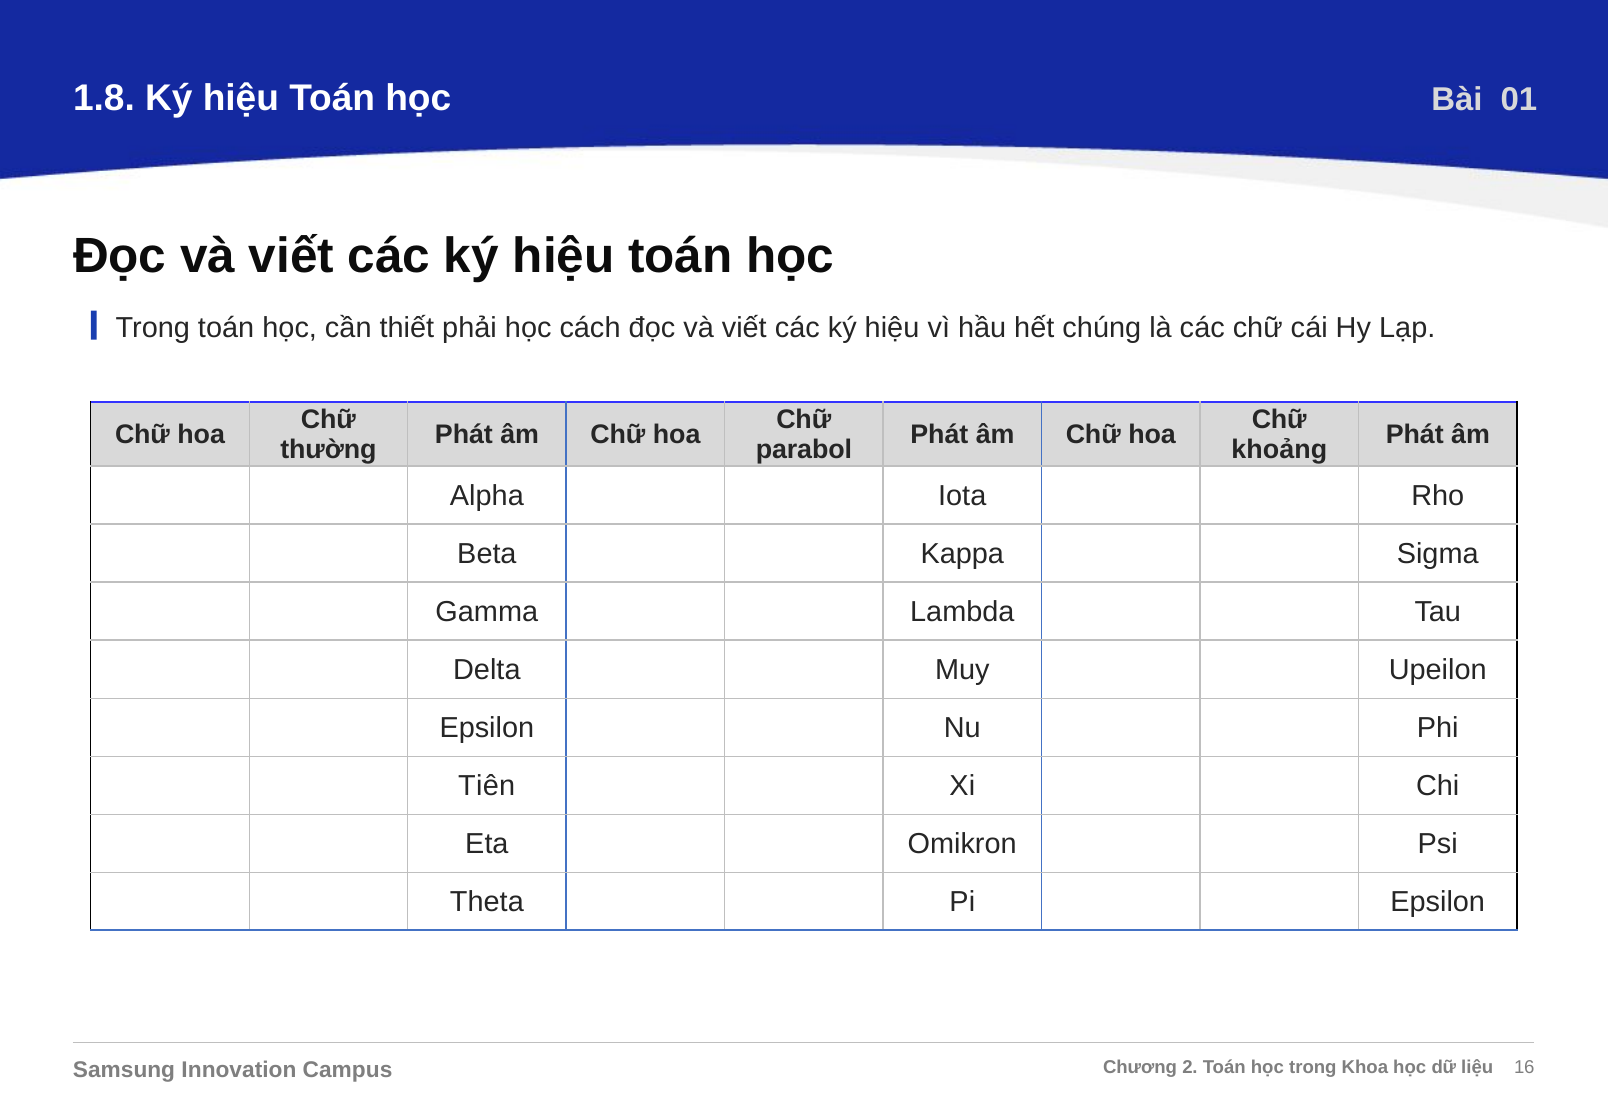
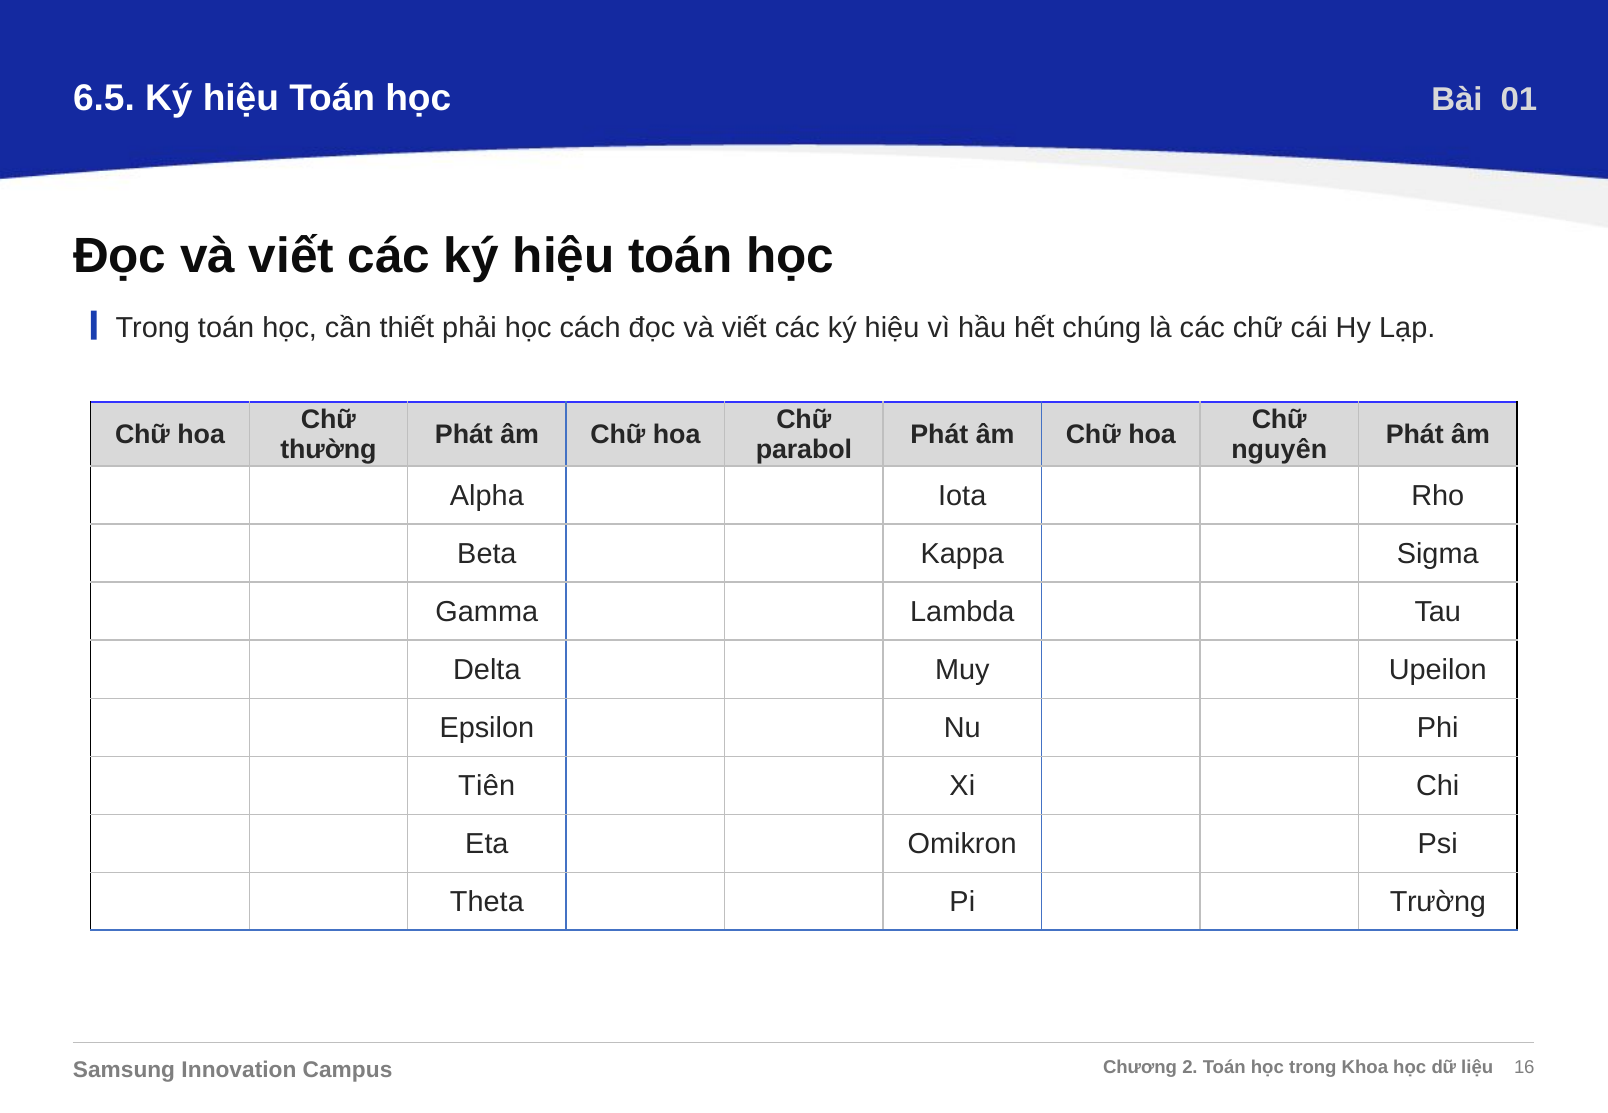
1.8: 1.8 -> 6.5
khoảng: khoảng -> nguyên
Pi Epsilon: Epsilon -> Trường
